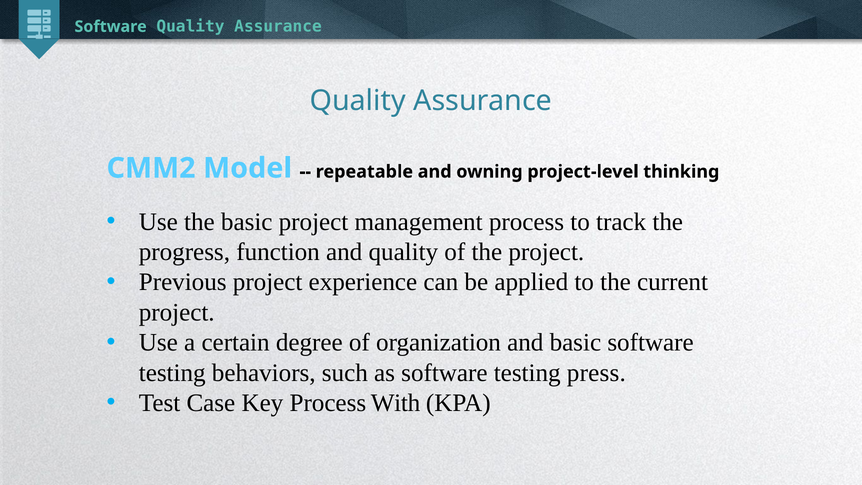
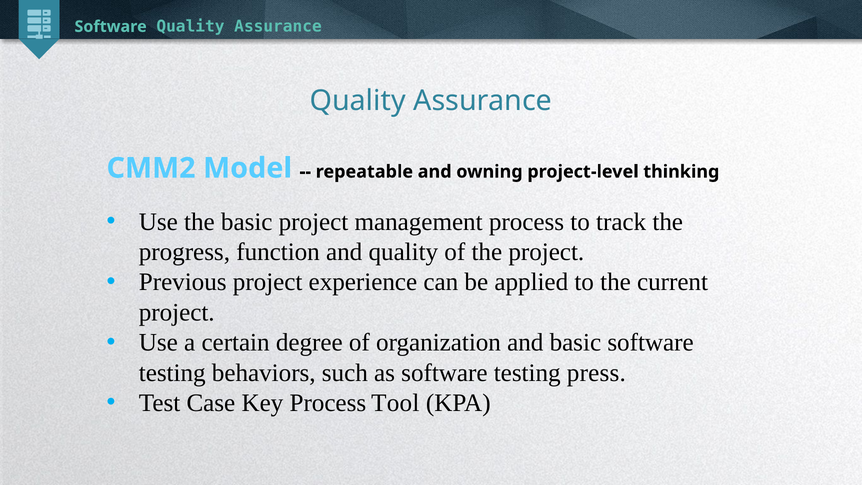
With: With -> Tool
